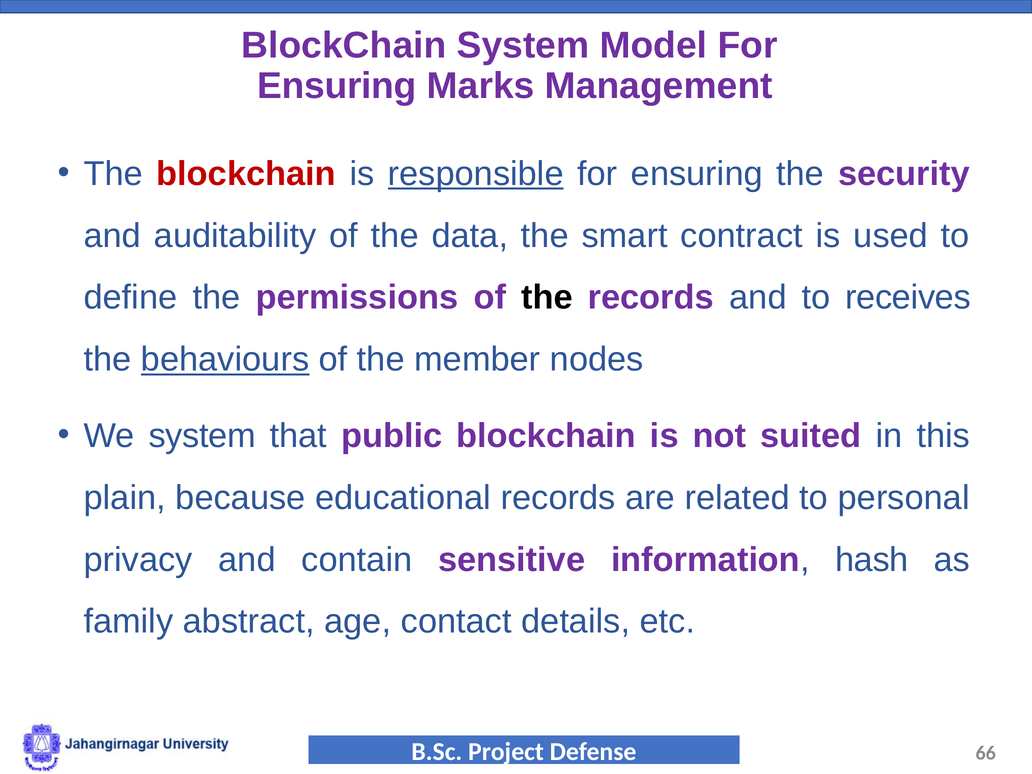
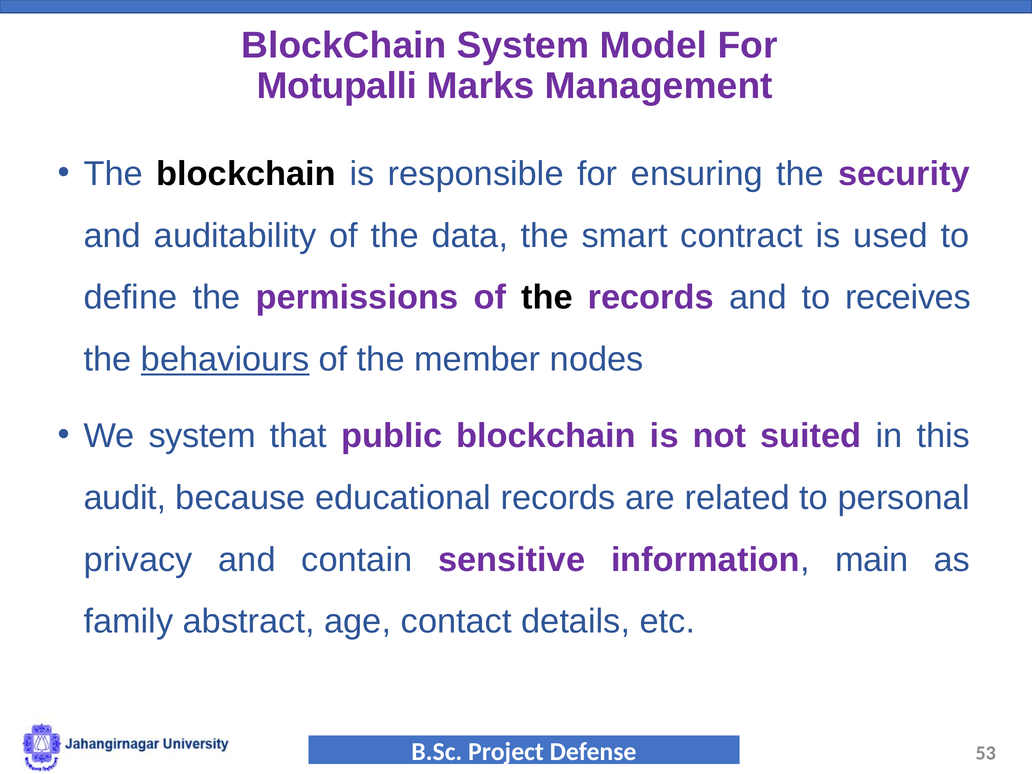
Ensuring at (337, 86): Ensuring -> Motupalli
blockchain at (246, 174) colour: red -> black
responsible underline: present -> none
plain: plain -> audit
hash: hash -> main
66: 66 -> 53
